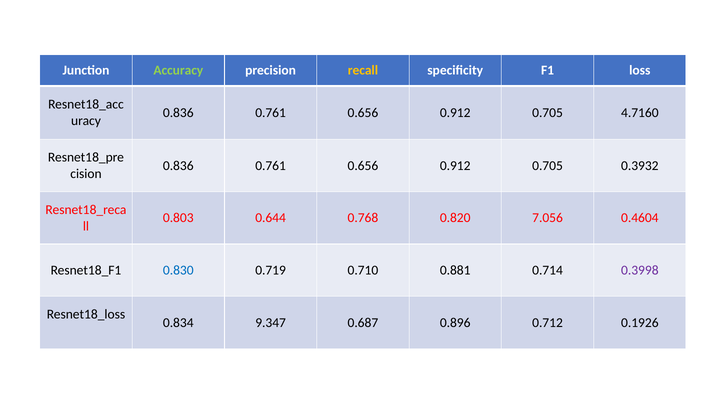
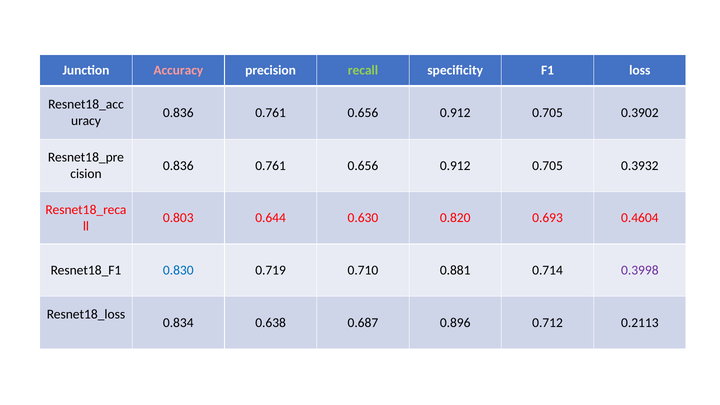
Accuracy colour: light green -> pink
recall colour: yellow -> light green
4.7160: 4.7160 -> 0.3902
0.768: 0.768 -> 0.630
7.056: 7.056 -> 0.693
9.347: 9.347 -> 0.638
0.1926: 0.1926 -> 0.2113
